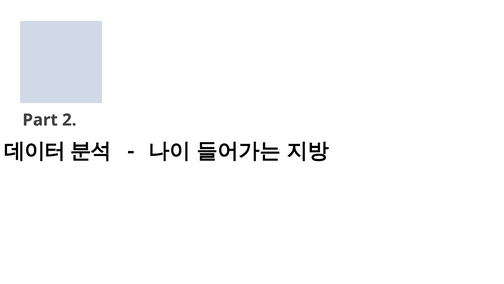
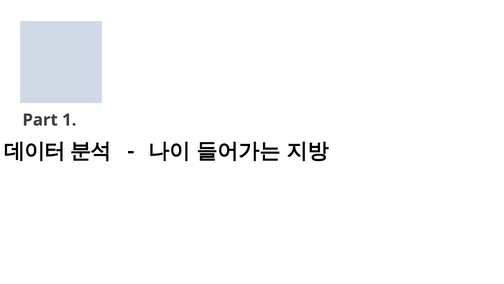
2: 2 -> 1
